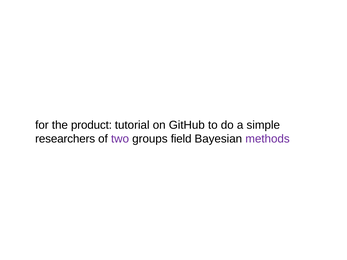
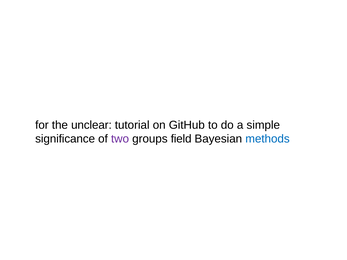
product: product -> unclear
researchers: researchers -> significance
methods colour: purple -> blue
